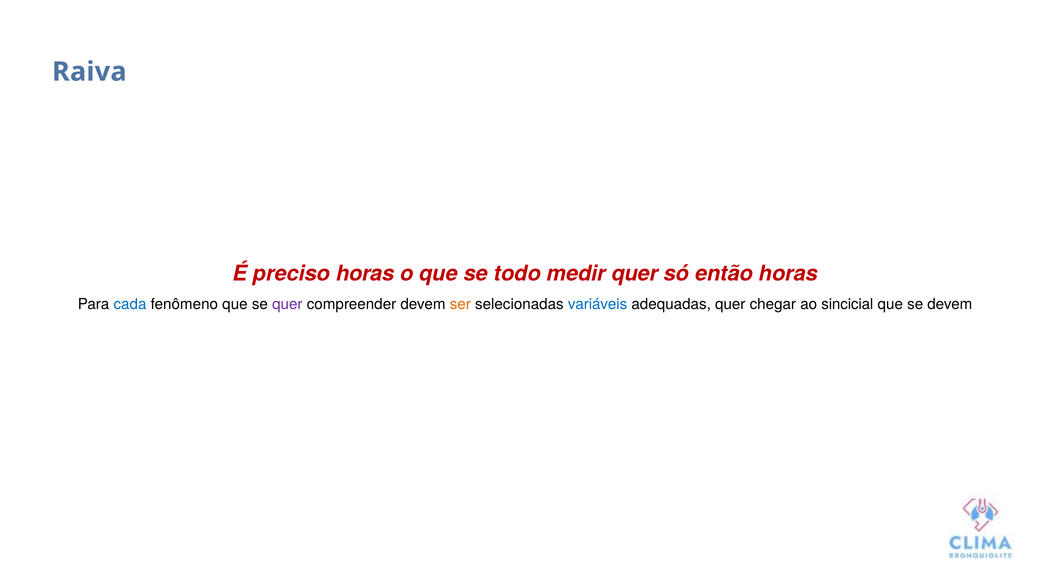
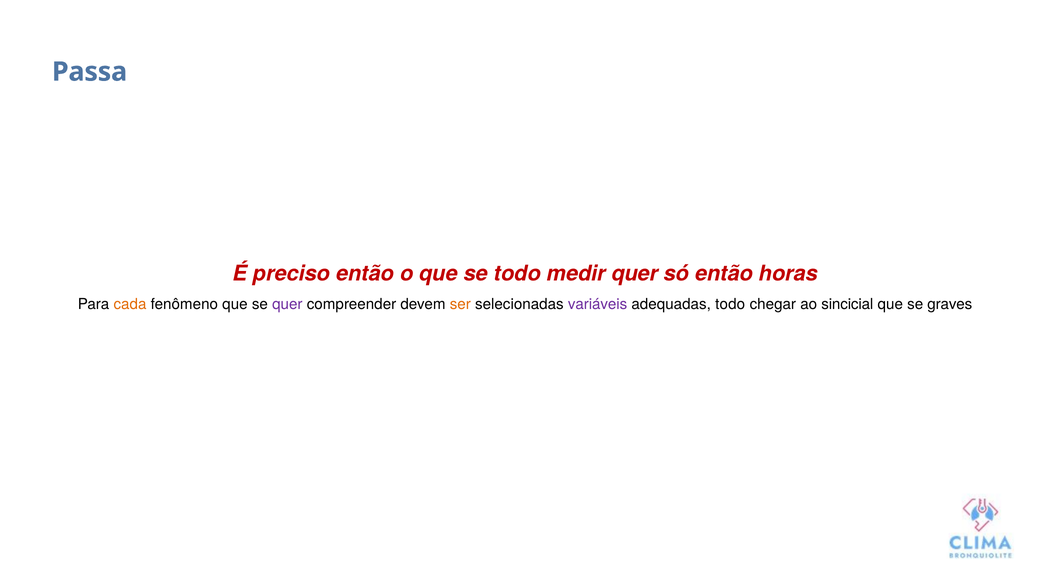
Raiva: Raiva -> Passa
preciso horas: horas -> então
cada colour: blue -> orange
variáveis colour: blue -> purple
adequadas quer: quer -> todo
se devem: devem -> graves
